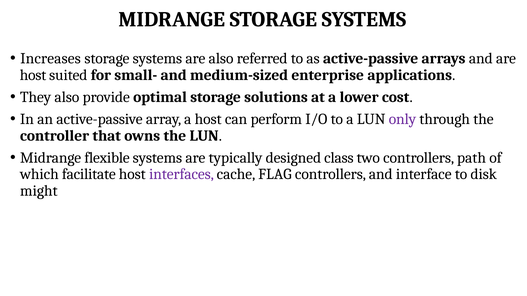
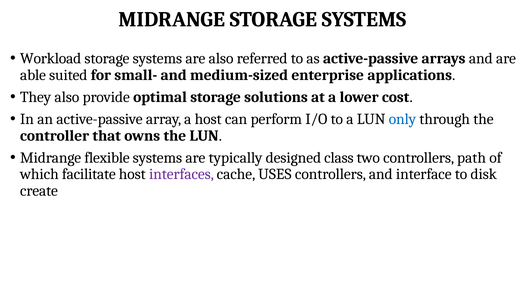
Increases: Increases -> Workload
host at (33, 75): host -> able
only colour: purple -> blue
FLAG: FLAG -> USES
might: might -> create
